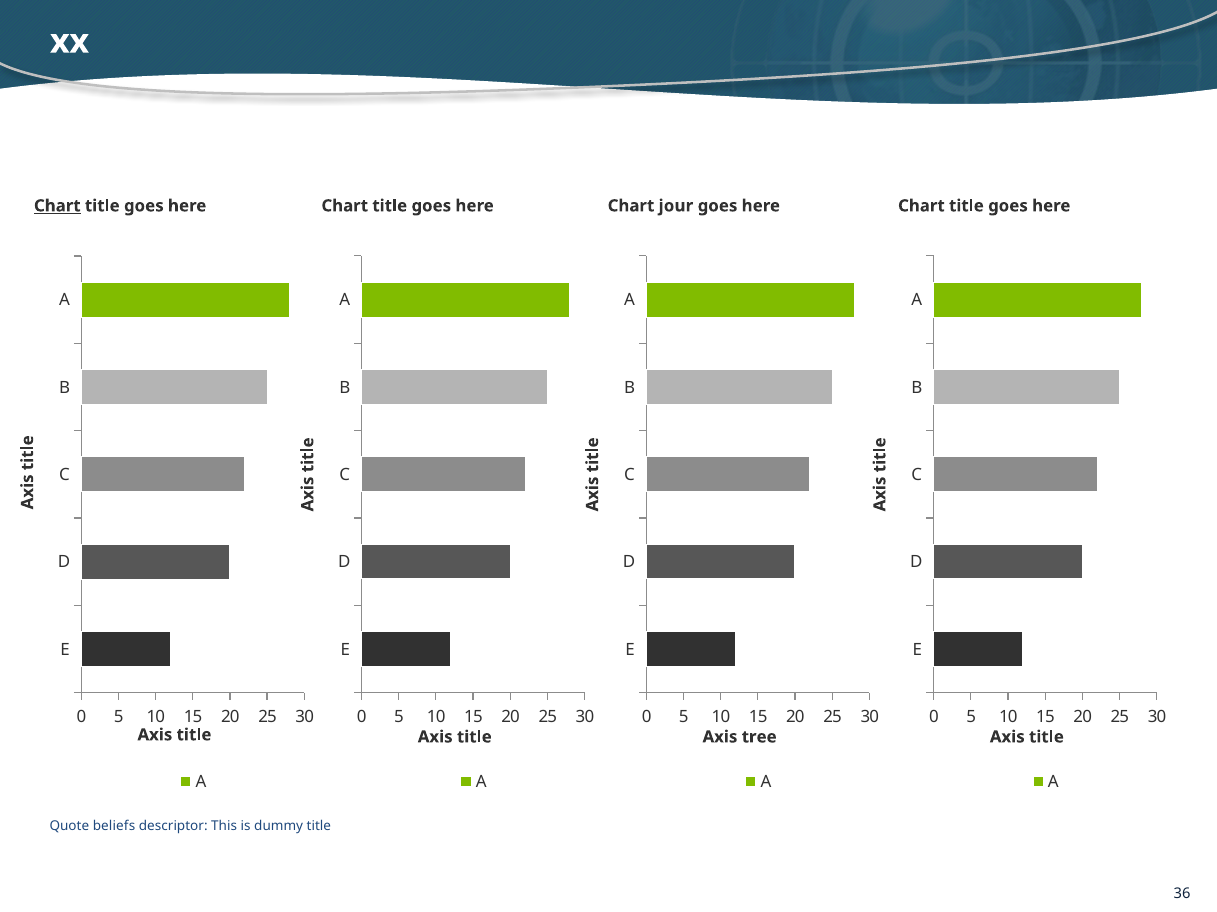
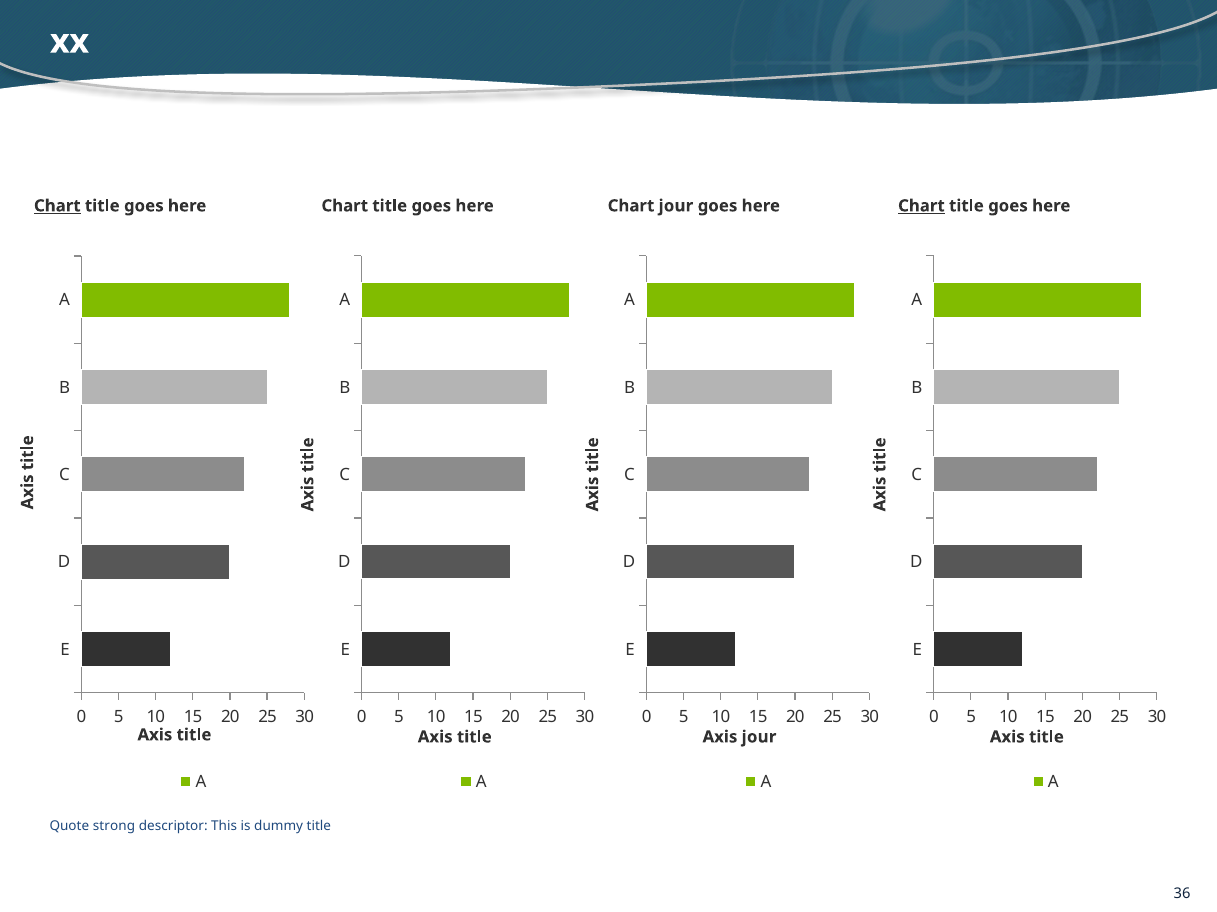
Chart at (921, 206) underline: none -> present
Axis tree: tree -> jour
beliefs: beliefs -> strong
